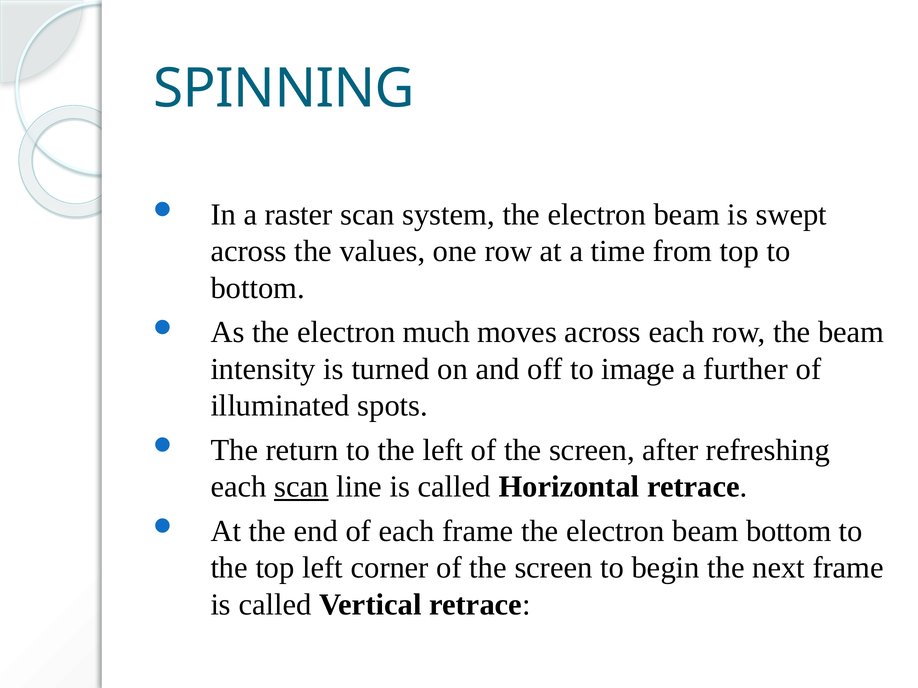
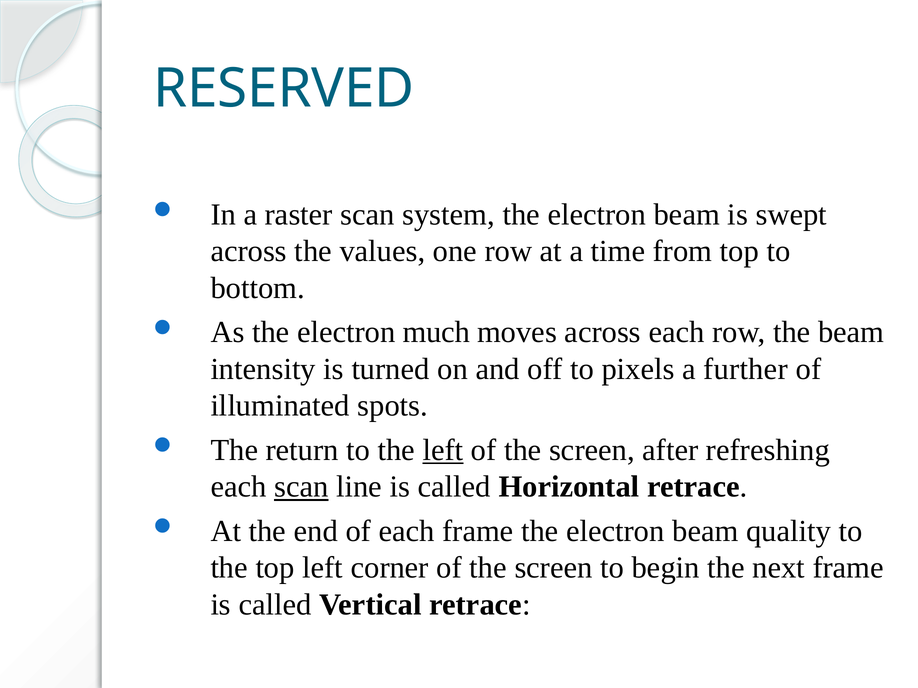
SPINNING: SPINNING -> RESERVED
image: image -> pixels
left at (443, 450) underline: none -> present
beam bottom: bottom -> quality
